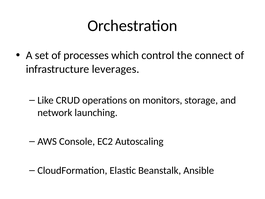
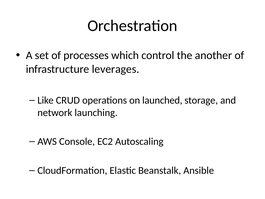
connect: connect -> another
monitors: monitors -> launched
